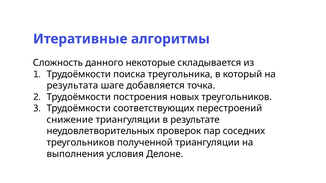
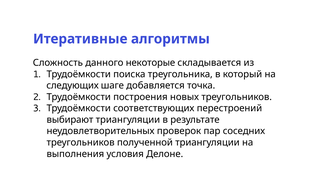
результата: результата -> следующих
снижение: снижение -> выбирают
